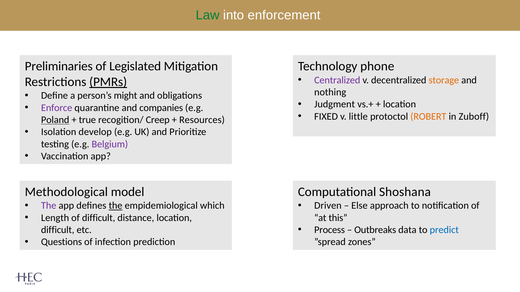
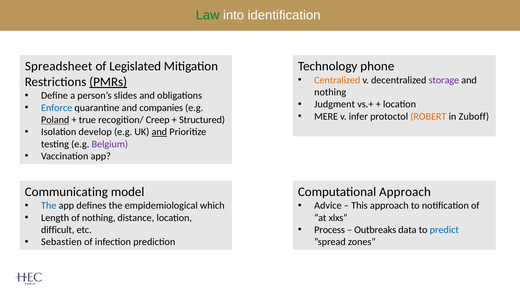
enforcement: enforcement -> identification
Preliminaries: Preliminaries -> Spreadsheet
Centralized colour: purple -> orange
storage colour: orange -> purple
might: might -> slides
Enforce colour: purple -> blue
FIXED: FIXED -> MERE
little: little -> infer
Resources: Resources -> Structured
and at (159, 132) underline: none -> present
Methodological: Methodological -> Communicating
Computational Shoshana: Shoshana -> Approach
The at (49, 206) colour: purple -> blue
the at (116, 206) underline: present -> none
Driven: Driven -> Advice
Else: Else -> This
of difficult: difficult -> nothing
this: this -> xlxs
Questions: Questions -> Sebastien
